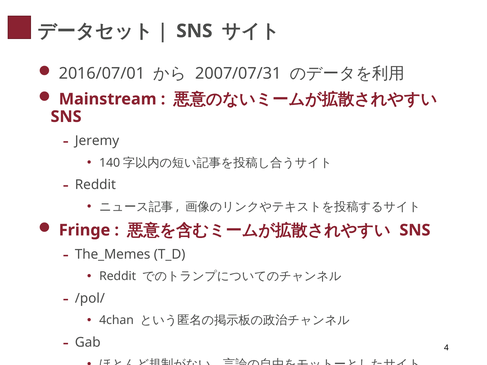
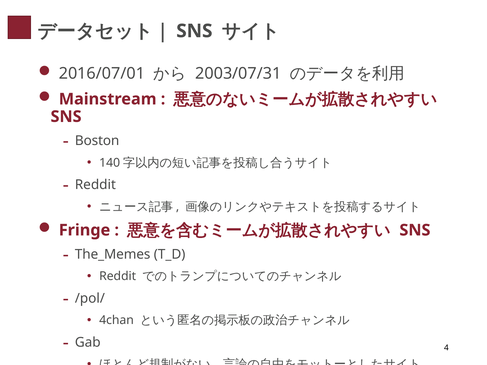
2007/07/31: 2007/07/31 -> 2003/07/31
Jeremy: Jeremy -> Boston
